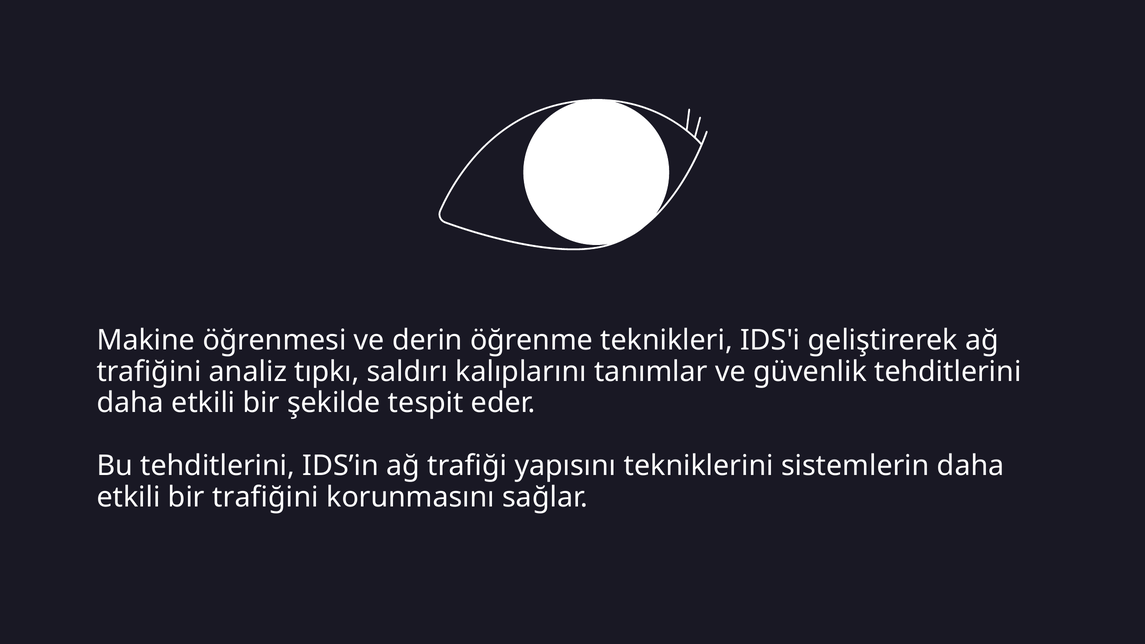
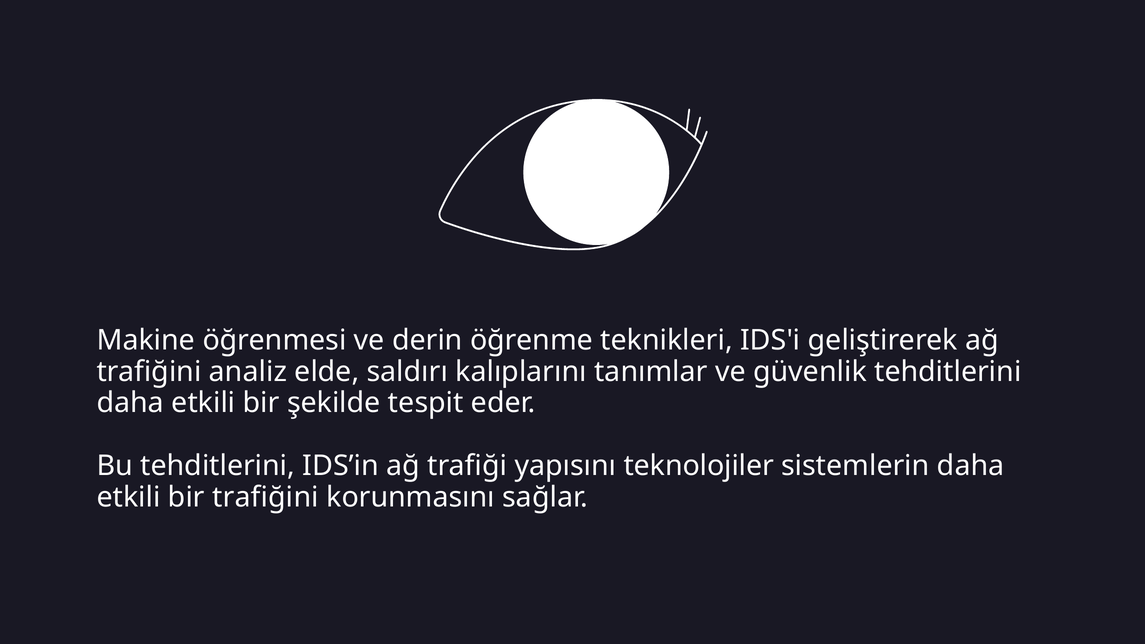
tıpkı: tıpkı -> elde
tekniklerini: tekniklerini -> teknolojiler
